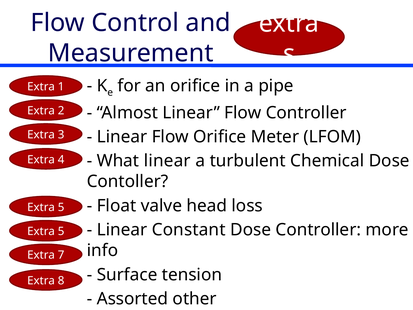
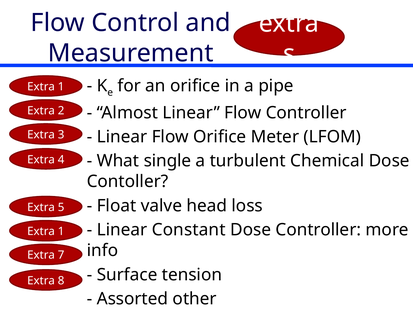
What linear: linear -> single
5 at (61, 231): 5 -> 1
